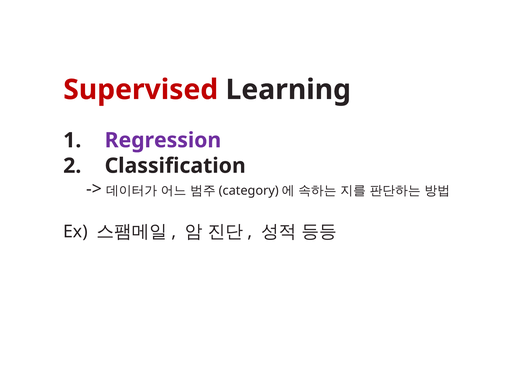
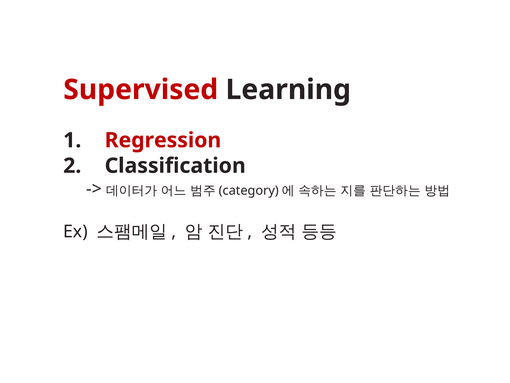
Regression colour: purple -> red
